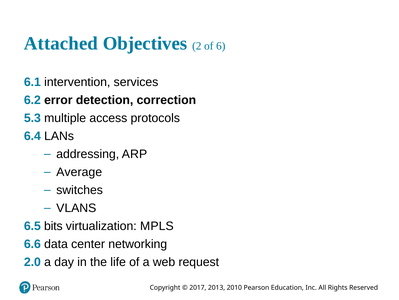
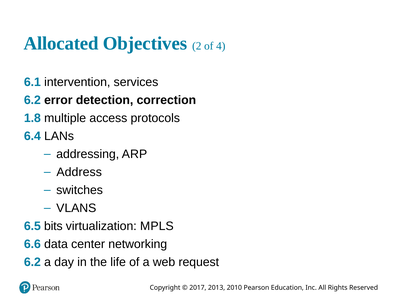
Attached: Attached -> Allocated
6: 6 -> 4
5.3: 5.3 -> 1.8
Average: Average -> Address
2.0 at (32, 262): 2.0 -> 6.2
